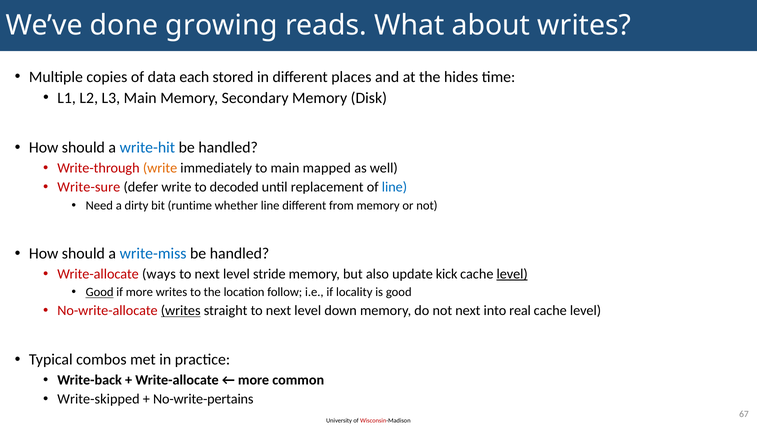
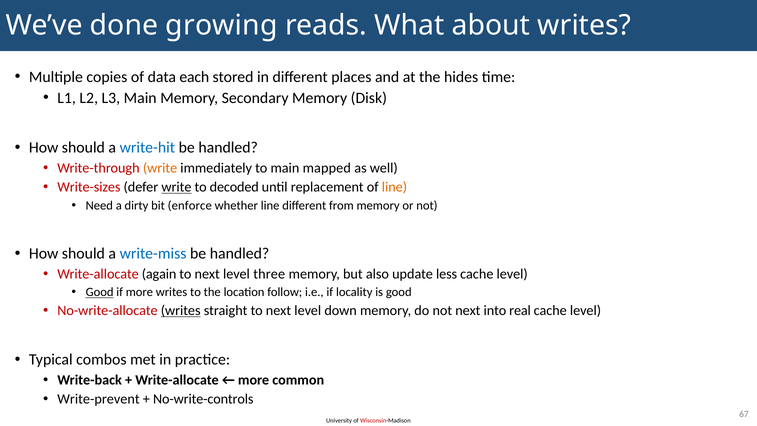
Write-sure: Write-sure -> Write-sizes
write at (176, 187) underline: none -> present
line at (394, 187) colour: blue -> orange
runtime: runtime -> enforce
ways: ways -> again
stride: stride -> three
kick: kick -> less
level at (512, 274) underline: present -> none
Write-skipped: Write-skipped -> Write-prevent
No-write-pertains: No-write-pertains -> No-write-controls
